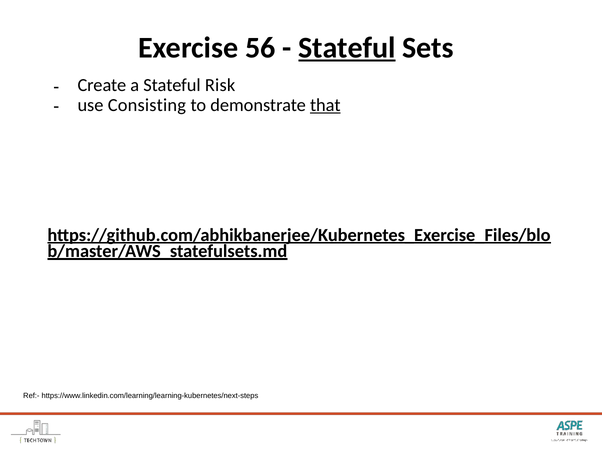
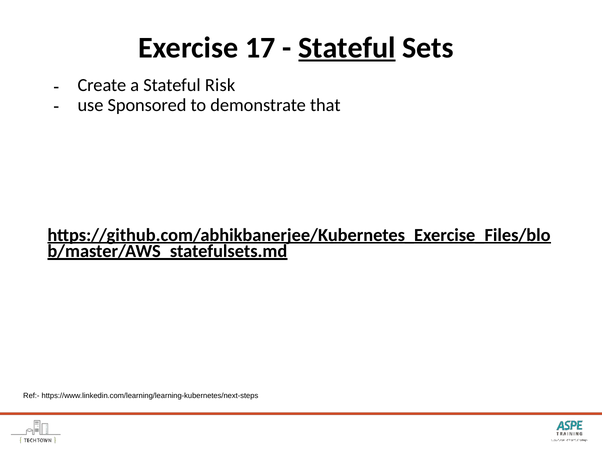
56: 56 -> 17
Consisting: Consisting -> Sponsored
that underline: present -> none
